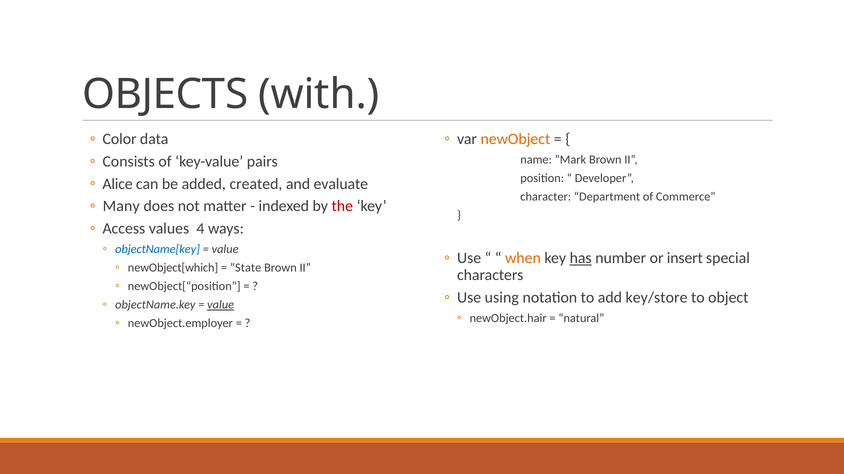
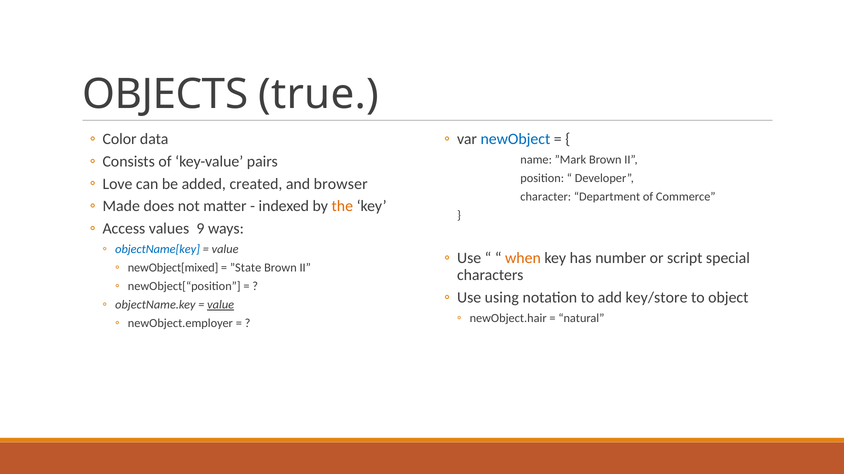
with: with -> true
newObject colour: orange -> blue
Alice: Alice -> Love
evaluate: evaluate -> browser
Many: Many -> Made
the colour: red -> orange
4: 4 -> 9
has underline: present -> none
insert: insert -> script
newObject[which: newObject[which -> newObject[mixed
